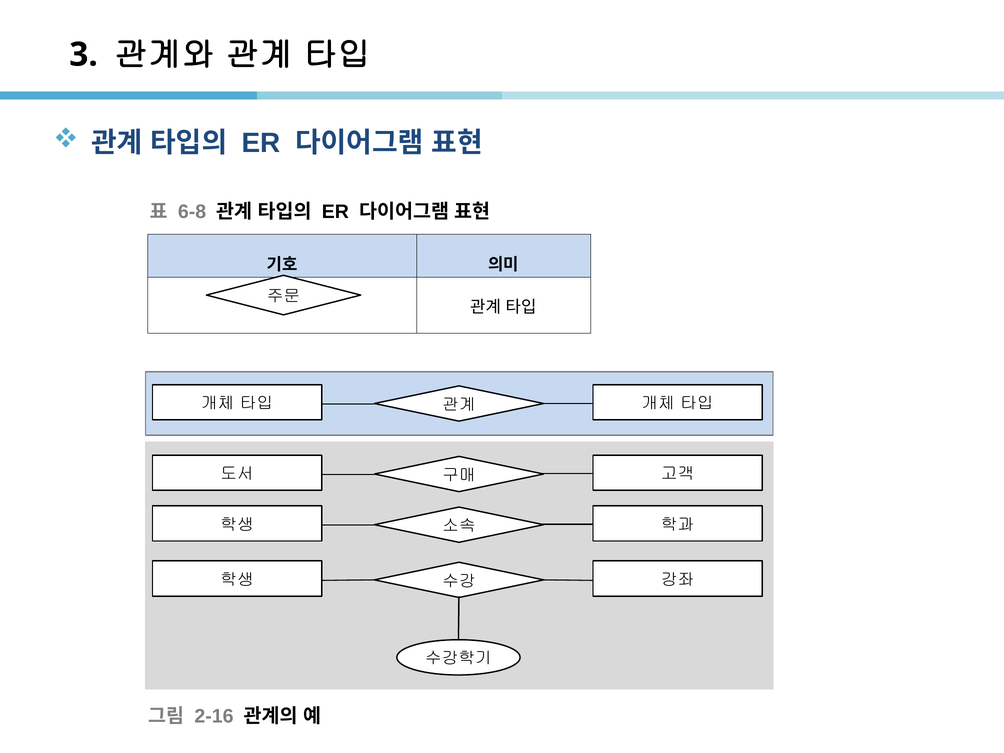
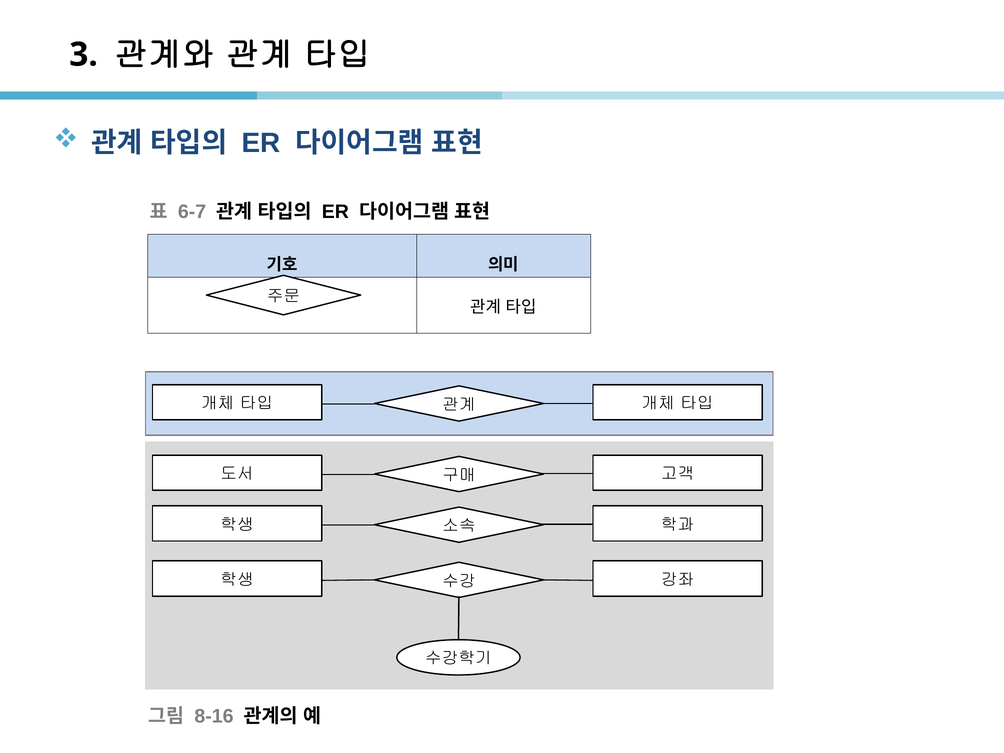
6-8: 6-8 -> 6-7
2-16: 2-16 -> 8-16
